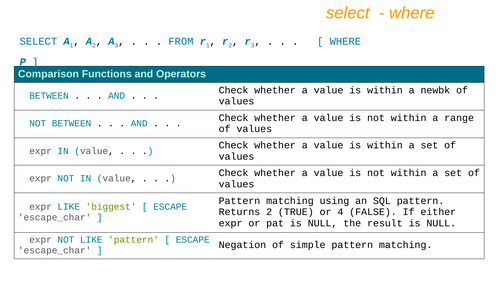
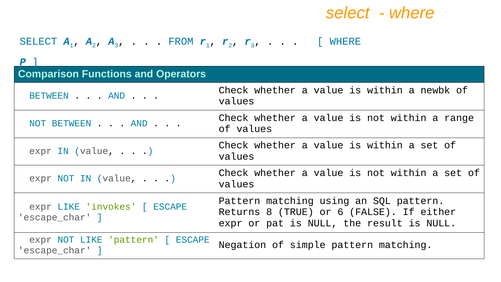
biggest: biggest -> invokes
Returns 2: 2 -> 8
4: 4 -> 6
